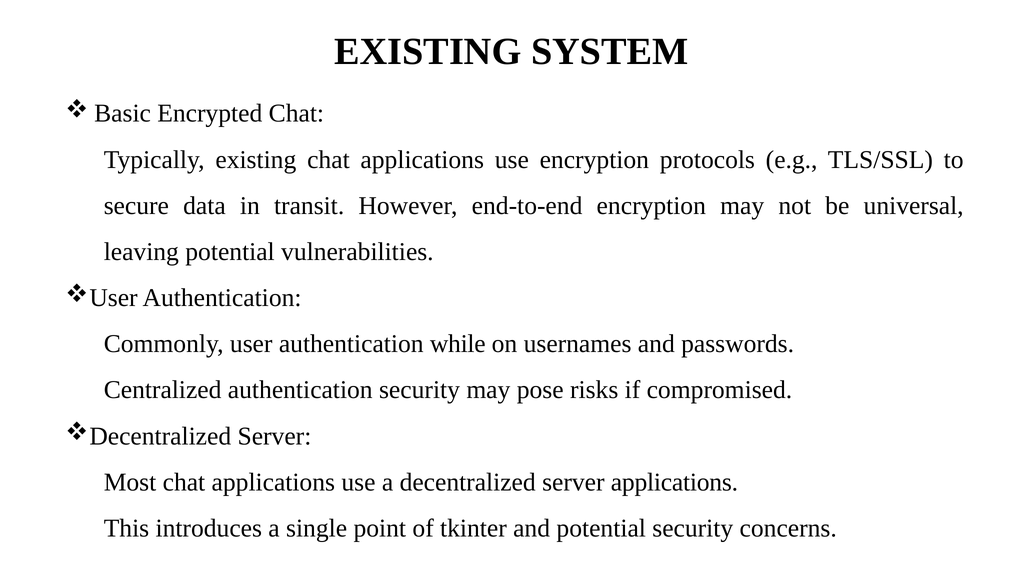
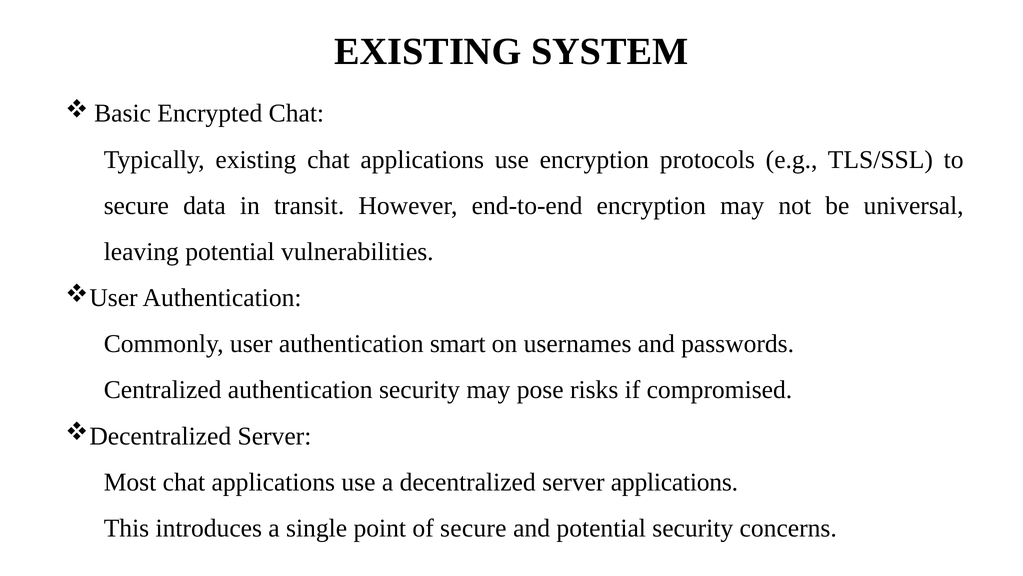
while: while -> smart
of tkinter: tkinter -> secure
